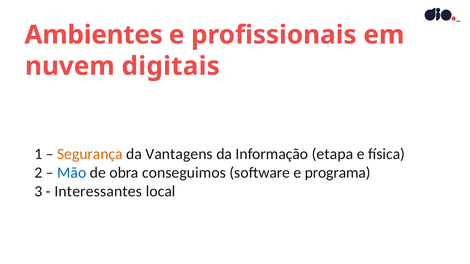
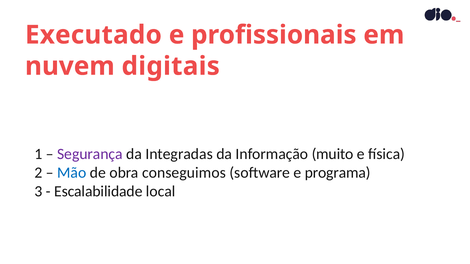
Ambientes: Ambientes -> Executado
Segurança colour: orange -> purple
Vantagens: Vantagens -> Integradas
etapa: etapa -> muito
Interessantes: Interessantes -> Escalabilidade
